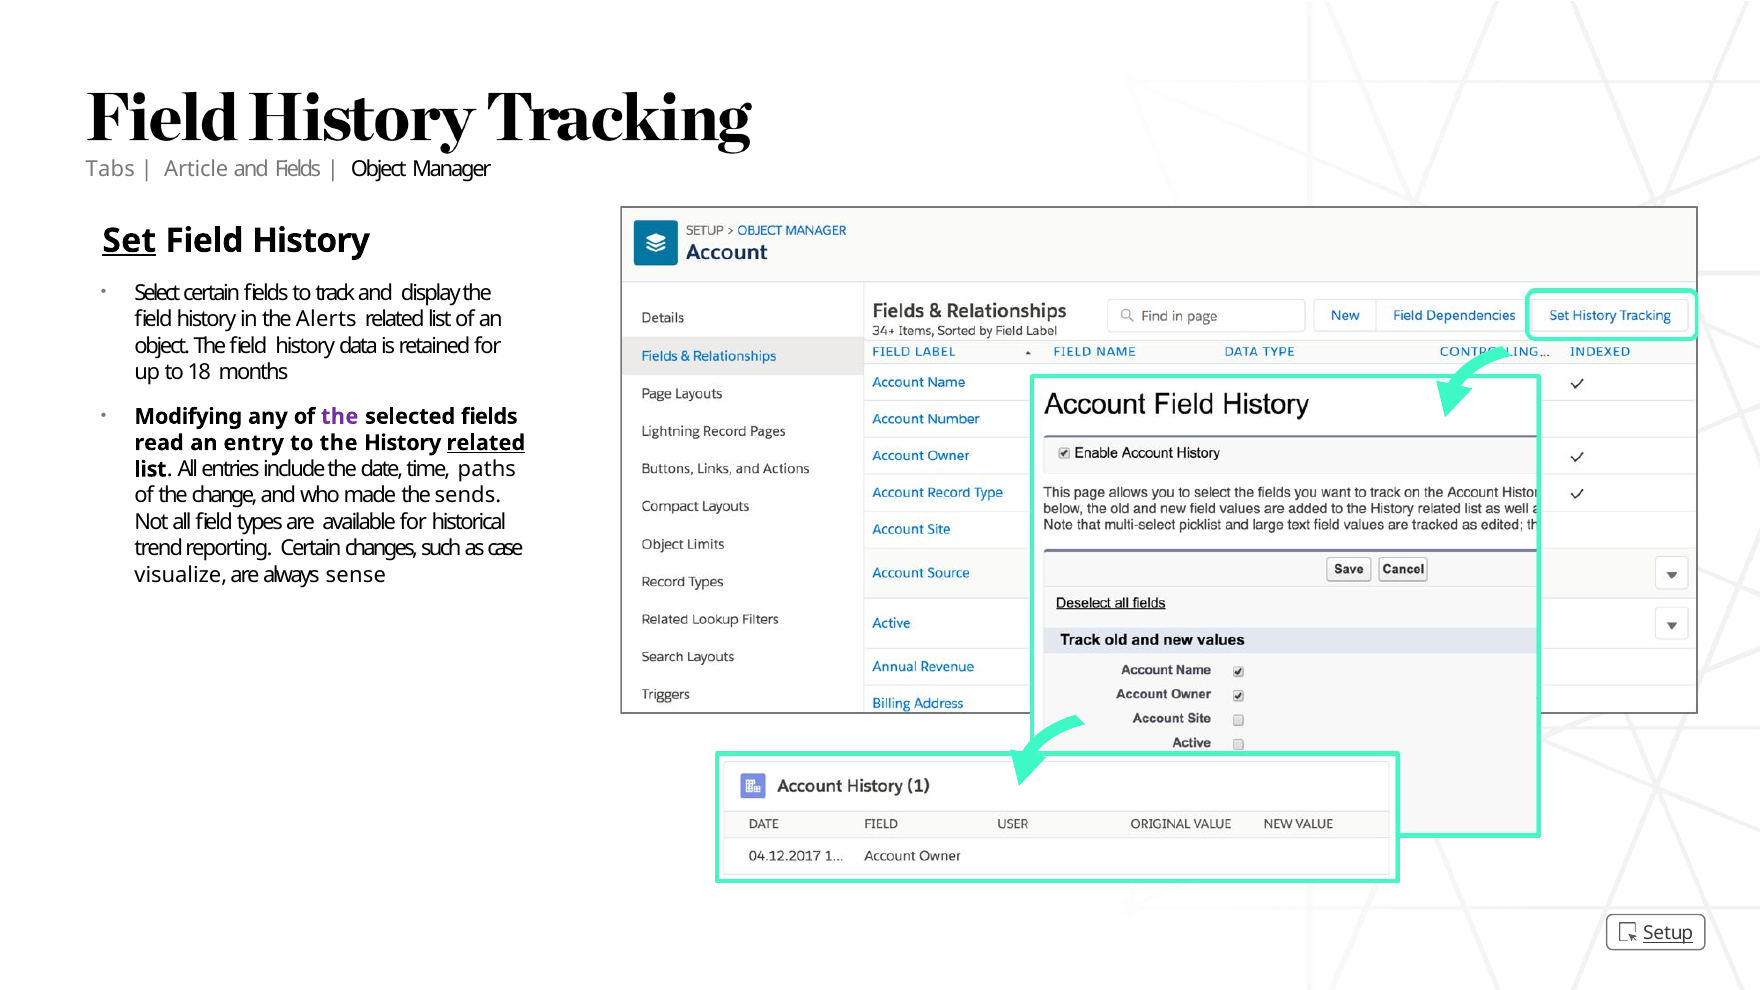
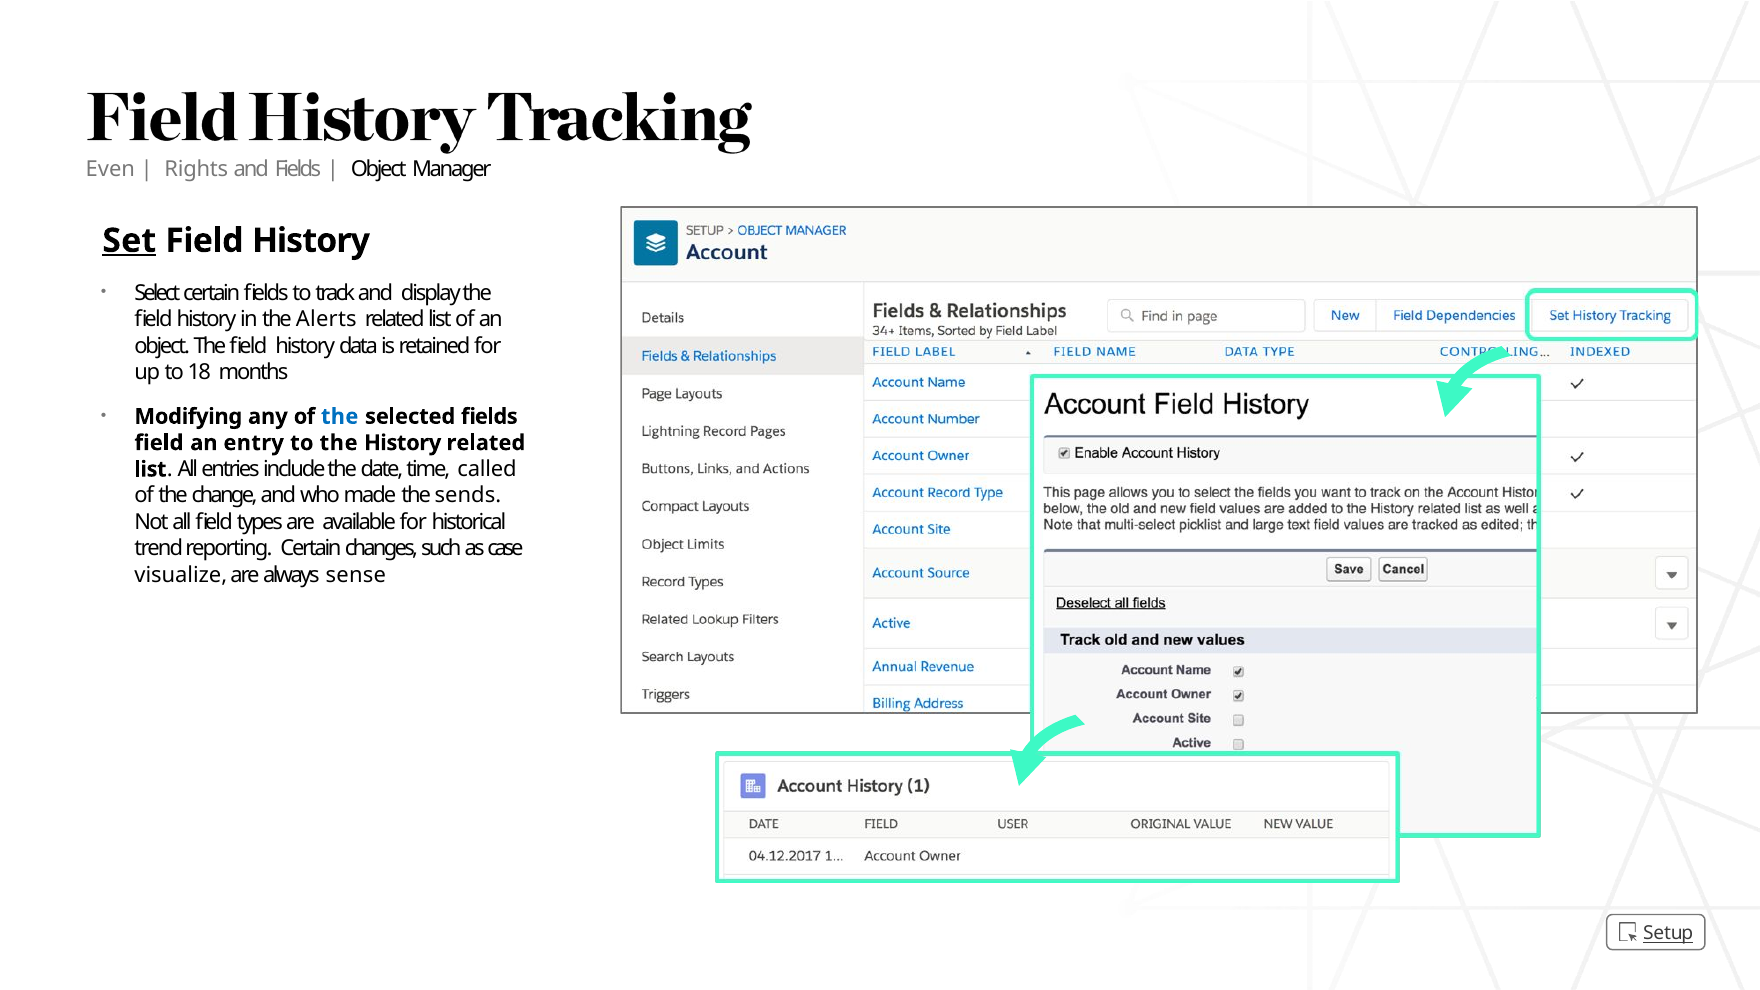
Tabs: Tabs -> Even
Article: Article -> Rights
the at (340, 416) colour: purple -> blue
read at (159, 443): read -> field
related at (486, 443) underline: present -> none
paths: paths -> called
